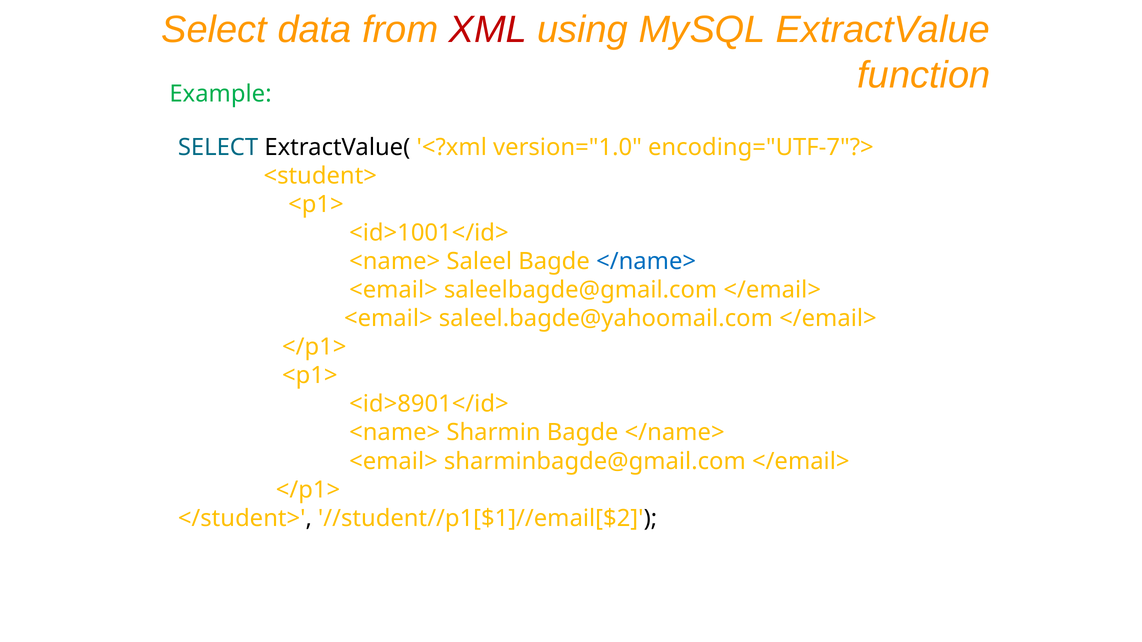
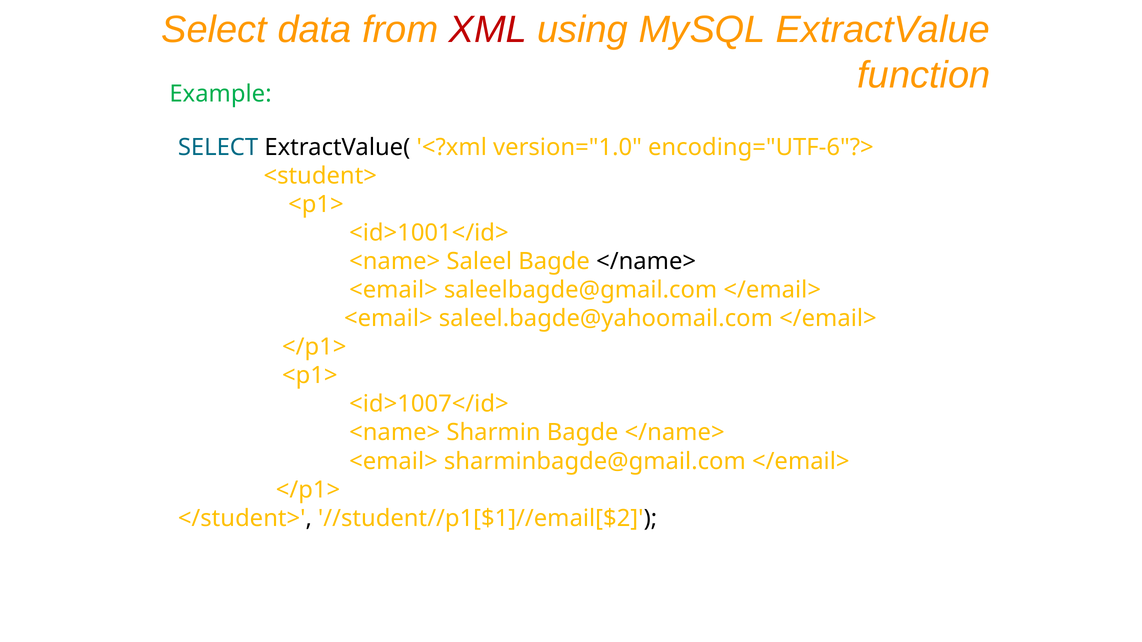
encoding="UTF-7"?>: encoding="UTF-7"?> -> encoding="UTF-6"?>
</name> at (646, 261) colour: blue -> black
<id>8901</id>: <id>8901</id> -> <id>1007</id>
